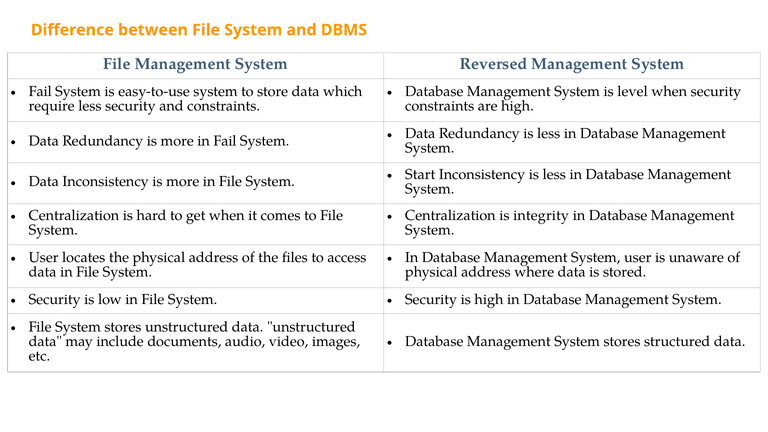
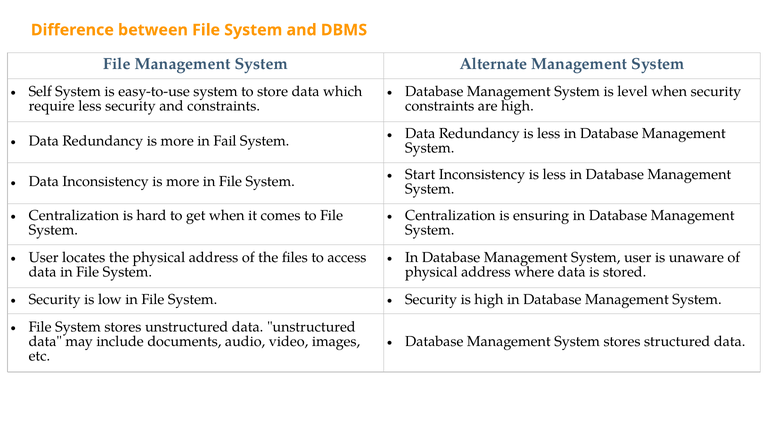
Reversed: Reversed -> Alternate
Fail at (40, 91): Fail -> Self
integrity: integrity -> ensuring
